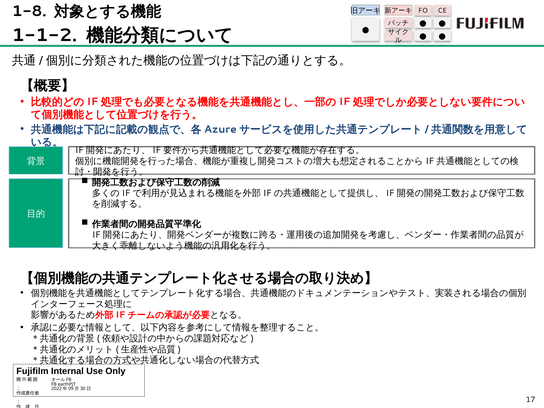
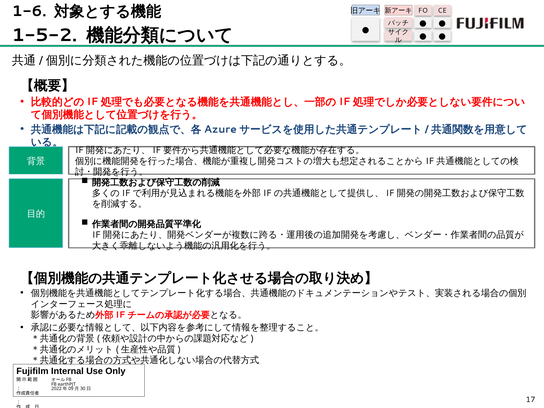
1-8: 1-8 -> 1-6
1-1-2: 1-1-2 -> 1-5-2
